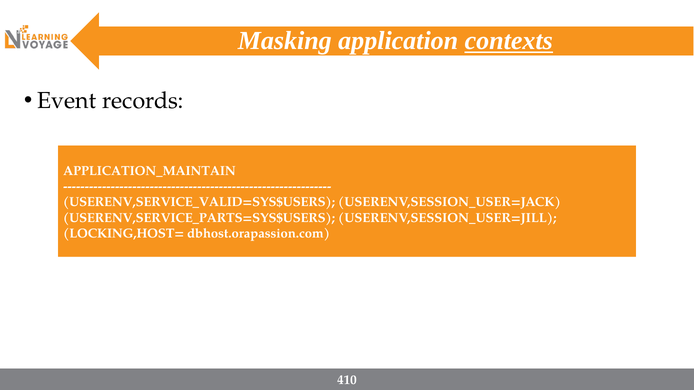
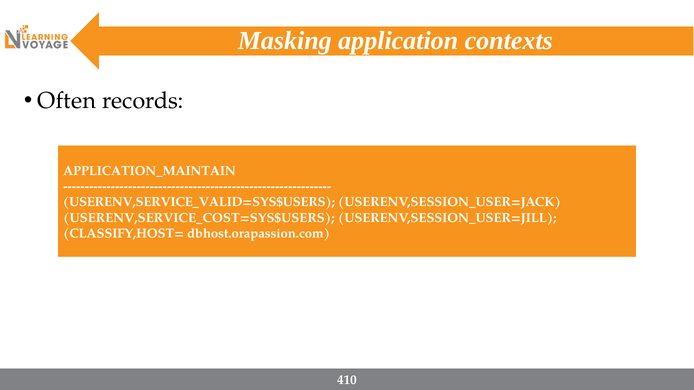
contexts underline: present -> none
Event: Event -> Often
USERENV,SERVICE_PARTS=SYS$USERS: USERENV,SERVICE_PARTS=SYS$USERS -> USERENV,SERVICE_COST=SYS$USERS
LOCKING,HOST=: LOCKING,HOST= -> CLASSIFY,HOST=
